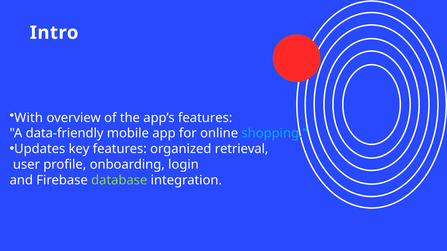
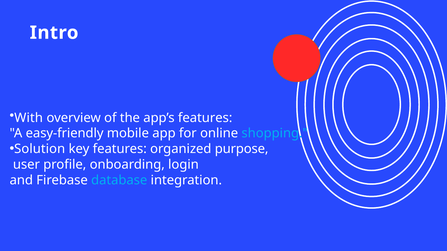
data-friendly: data-friendly -> easy-friendly
Updates: Updates -> Solution
retrieval: retrieval -> purpose
database colour: light green -> light blue
